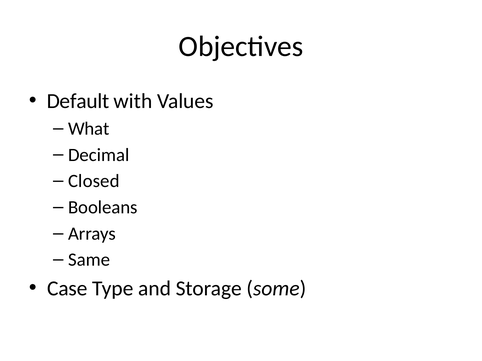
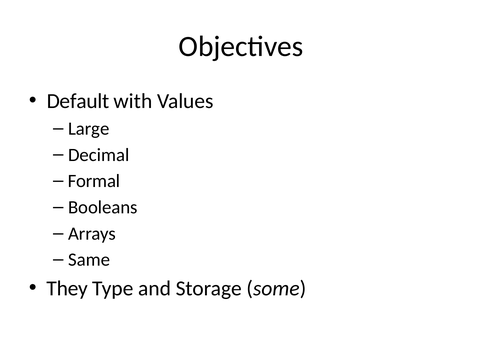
What: What -> Large
Closed: Closed -> Formal
Case: Case -> They
